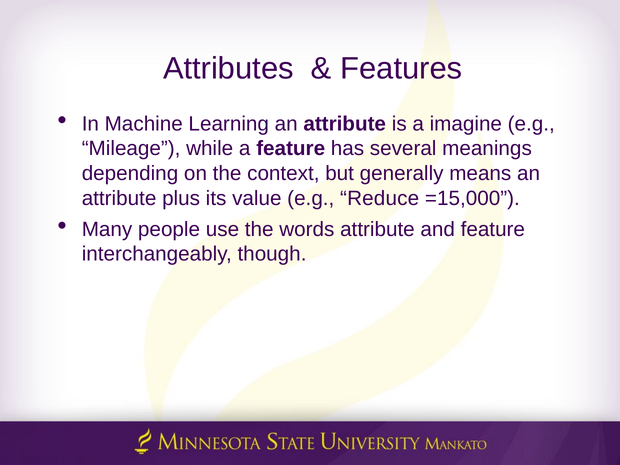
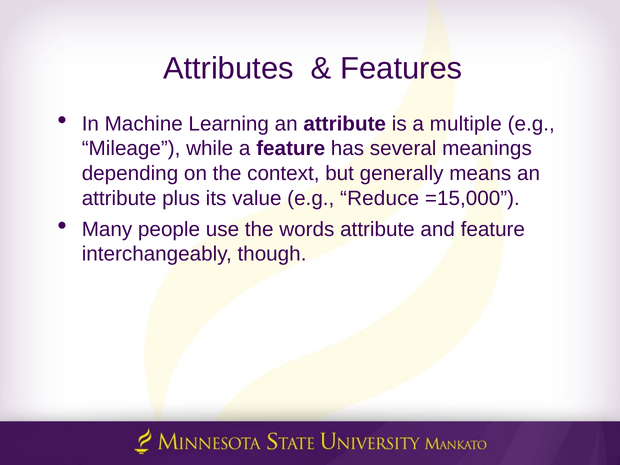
imagine: imagine -> multiple
